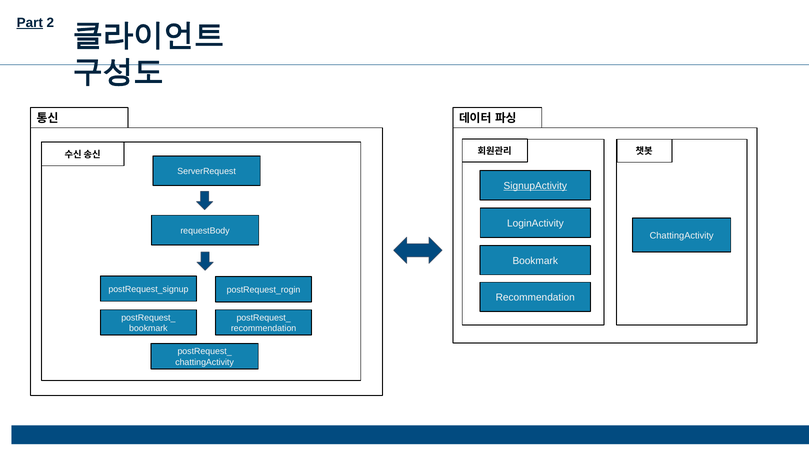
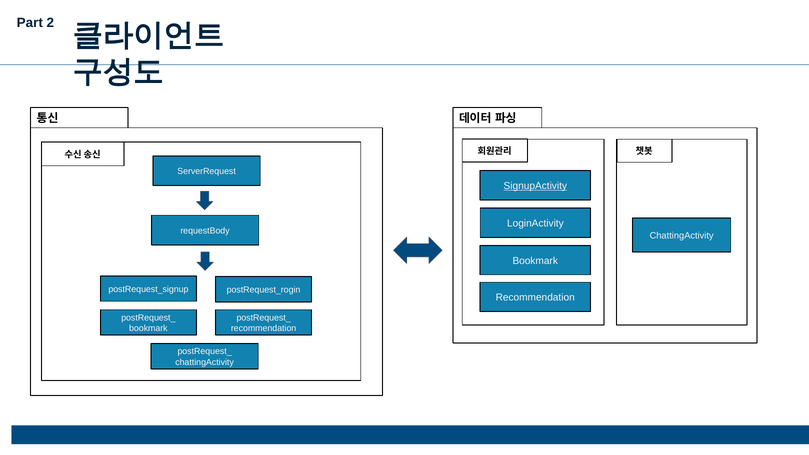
Part underline: present -> none
